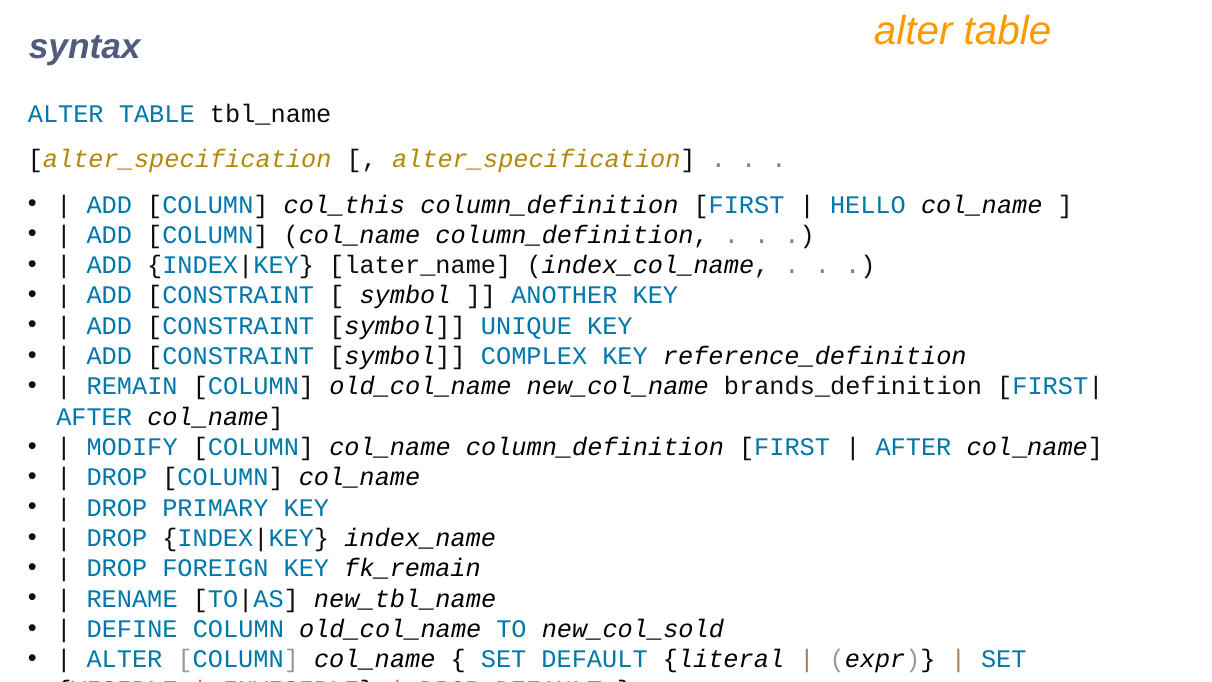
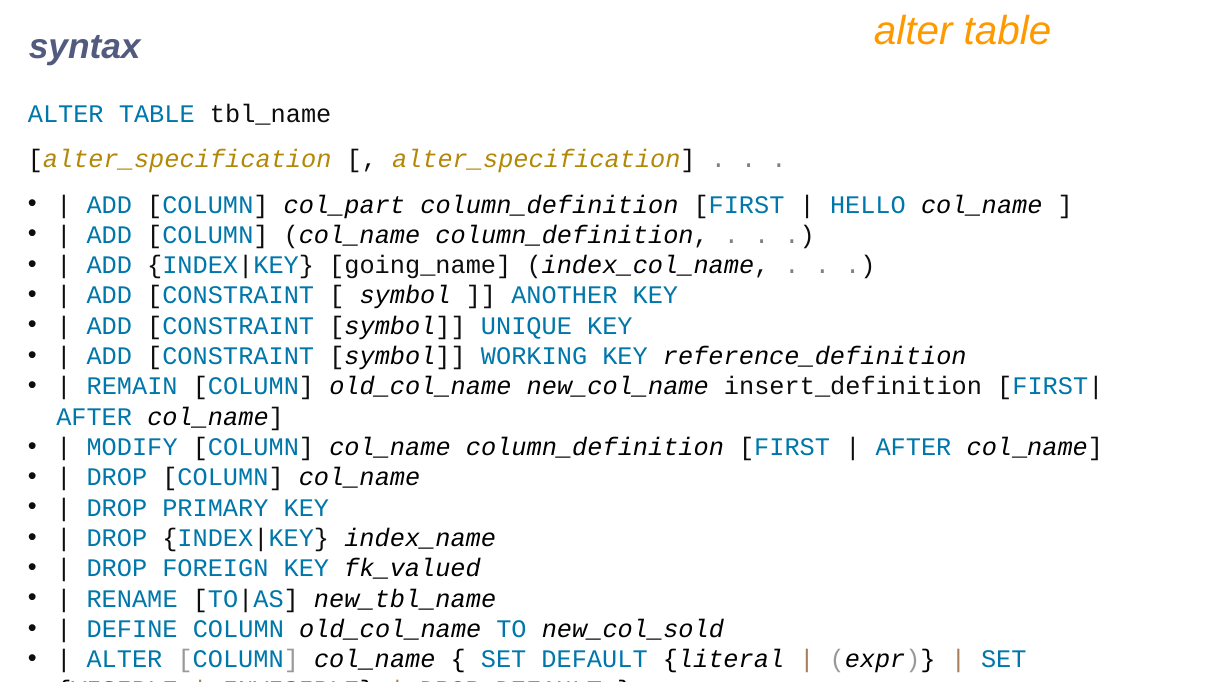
col_this: col_this -> col_part
later_name: later_name -> going_name
COMPLEX: COMPLEX -> WORKING
brands_definition: brands_definition -> insert_definition
fk_remain: fk_remain -> fk_valued
